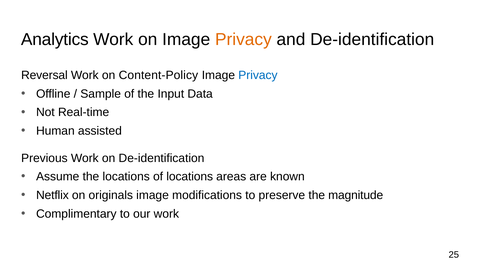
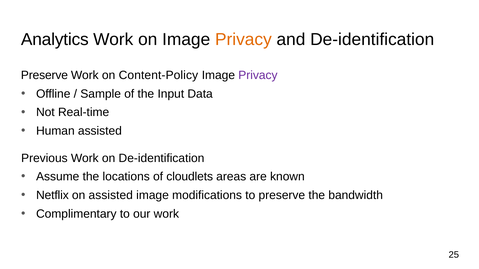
Reversal at (44, 75): Reversal -> Preserve
Privacy at (258, 75) colour: blue -> purple
of locations: locations -> cloudlets
on originals: originals -> assisted
magnitude: magnitude -> bandwidth
